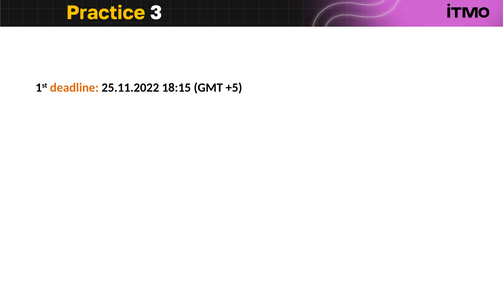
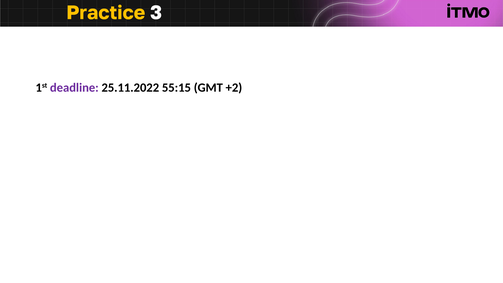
deadline colour: orange -> purple
18:15: 18:15 -> 55:15
+5: +5 -> +2
